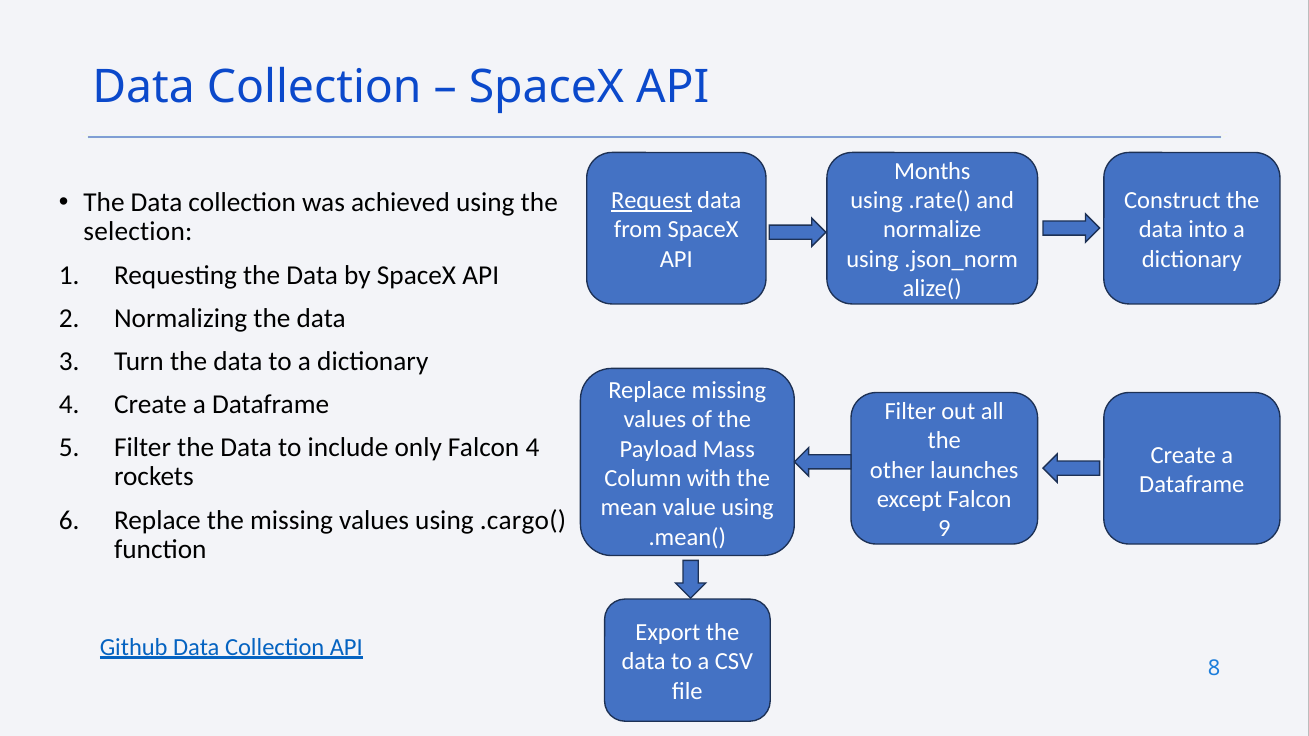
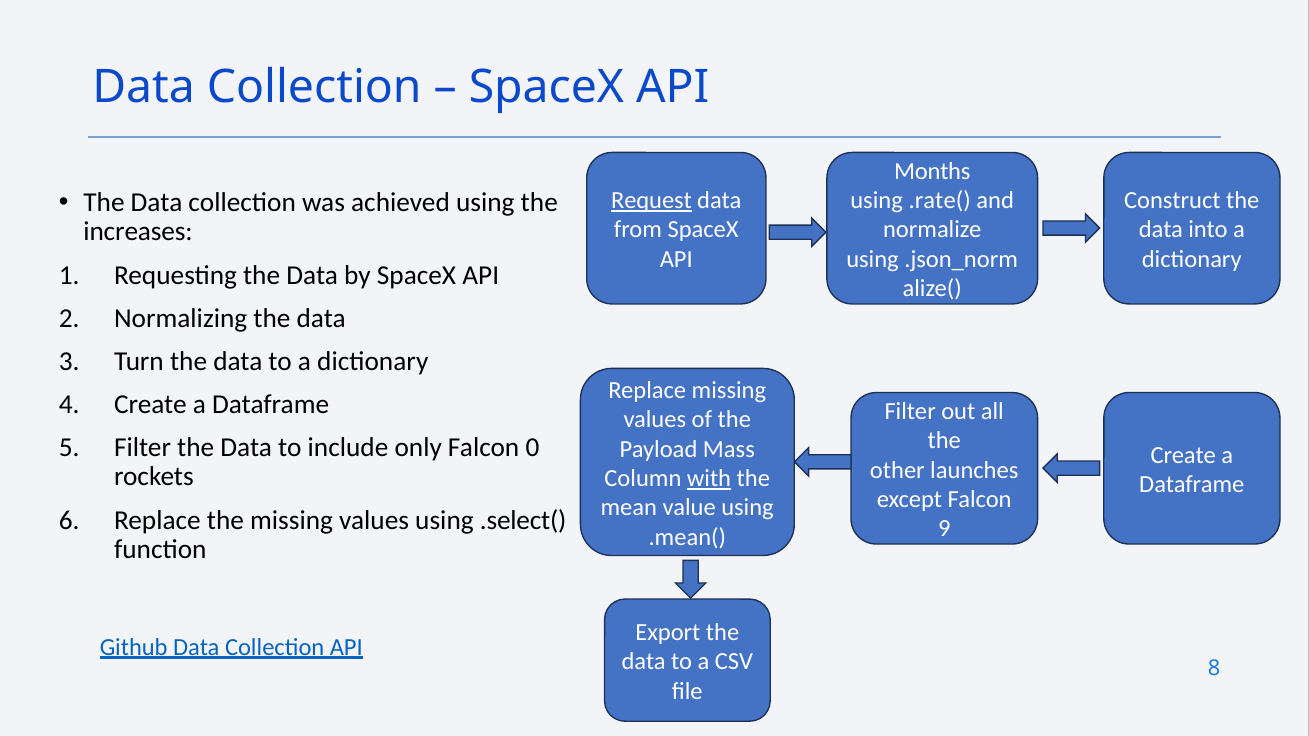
selection: selection -> increases
Falcon 4: 4 -> 0
with underline: none -> present
.cargo(: .cargo( -> .select(
